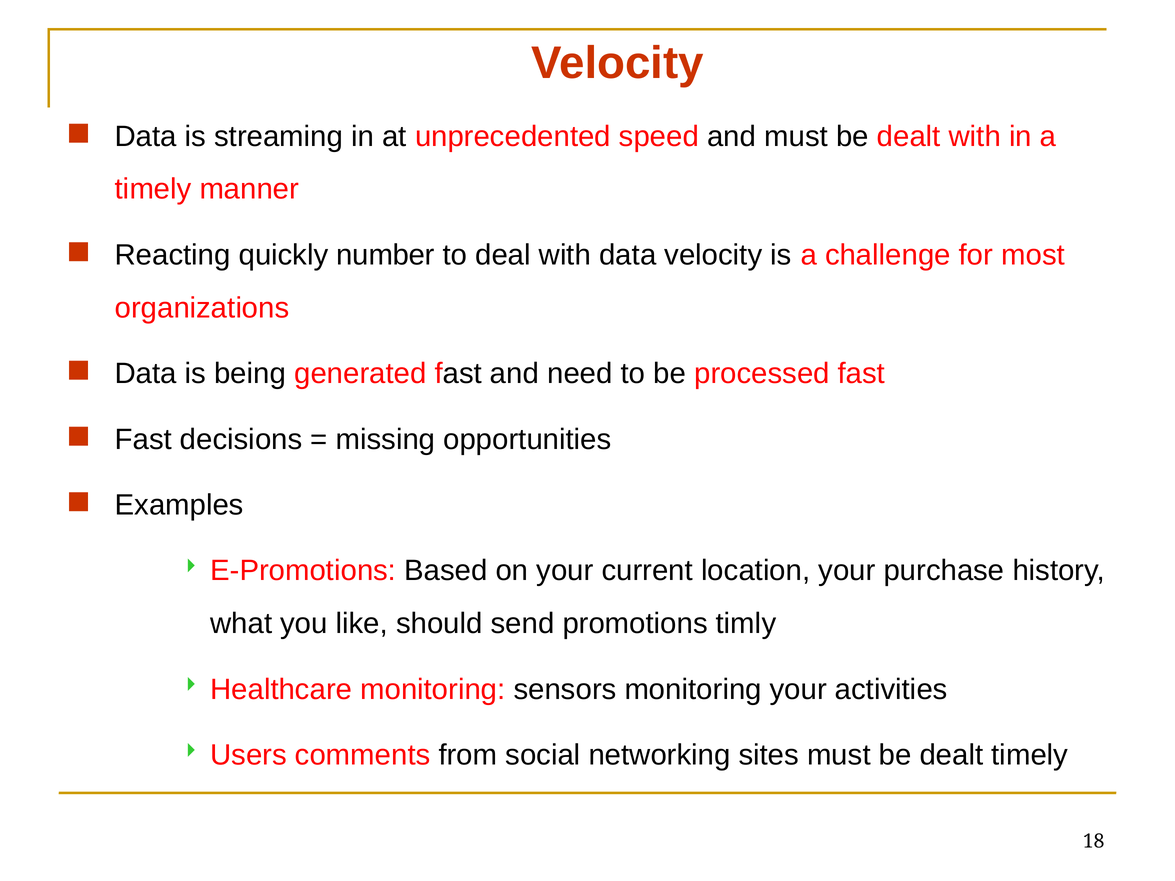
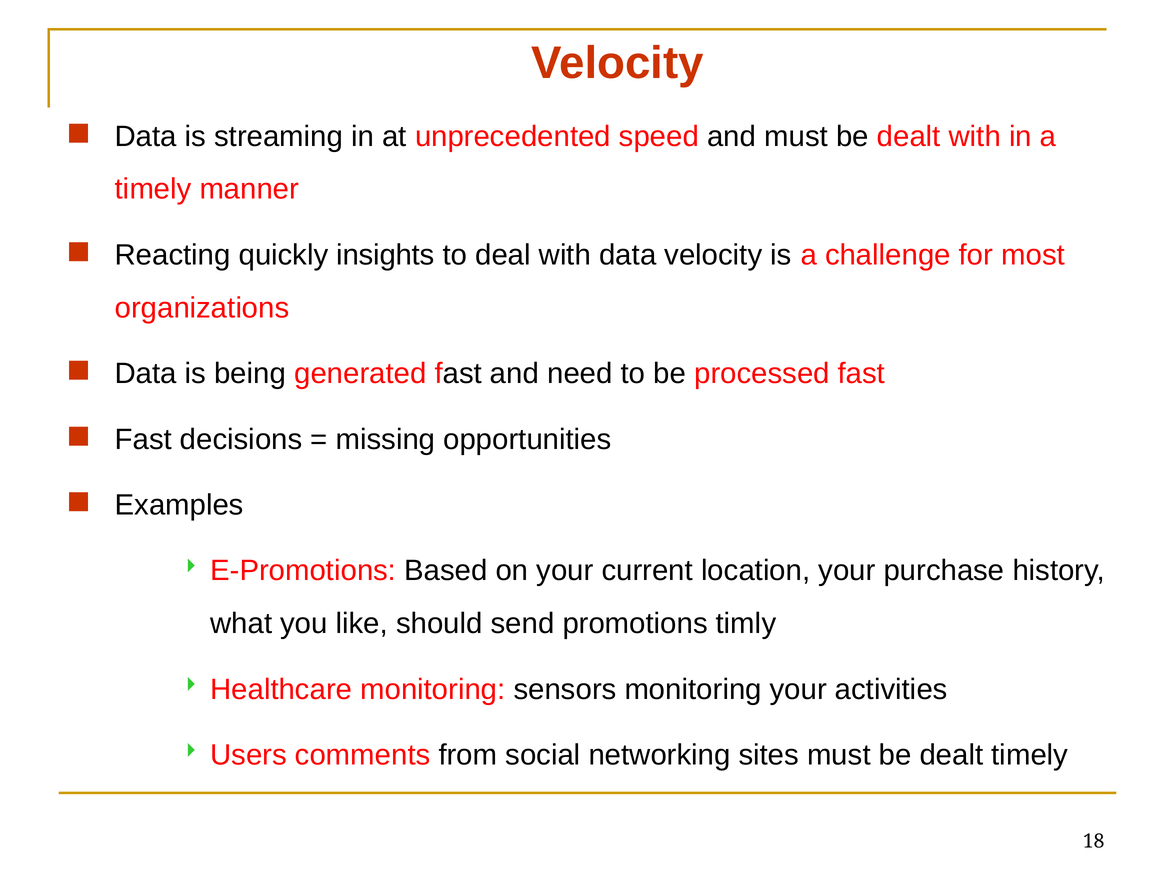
number: number -> insights
